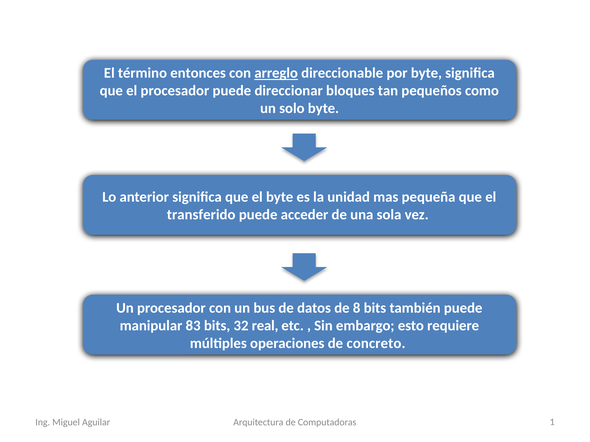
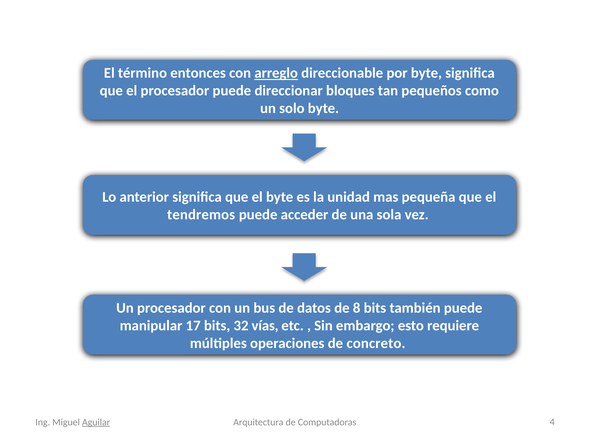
transferido: transferido -> tendremos
83: 83 -> 17
real: real -> vías
Aguilar underline: none -> present
1: 1 -> 4
